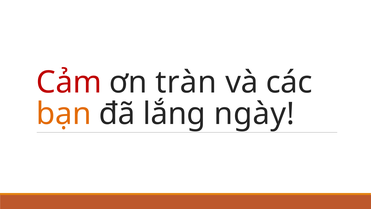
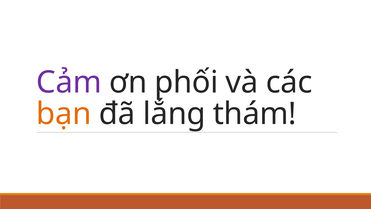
Cảm colour: red -> purple
tràn: tràn -> phối
ngày: ngày -> thám
